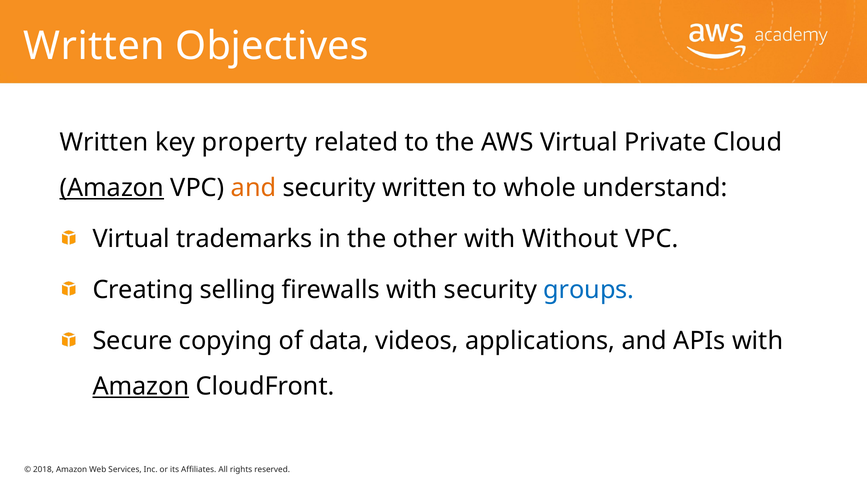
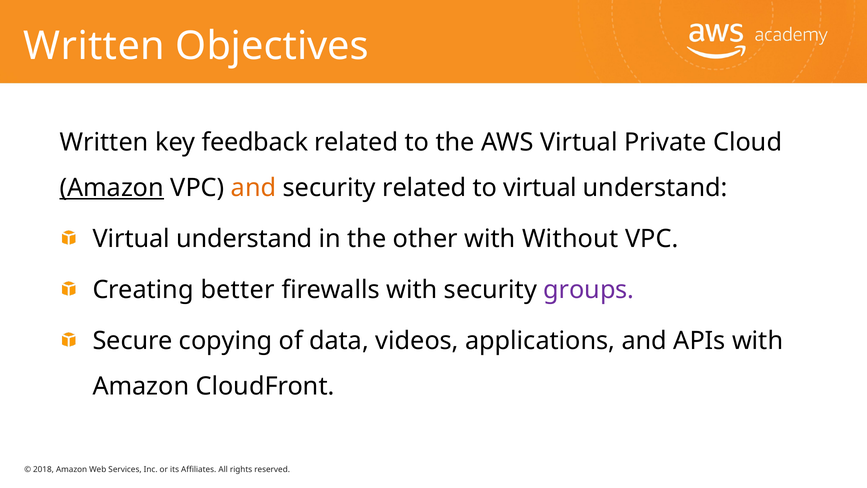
property: property -> feedback
security written: written -> related
to whole: whole -> virtual
trademarks at (244, 239): trademarks -> understand
selling: selling -> better
groups colour: blue -> purple
Amazon at (141, 386) underline: present -> none
